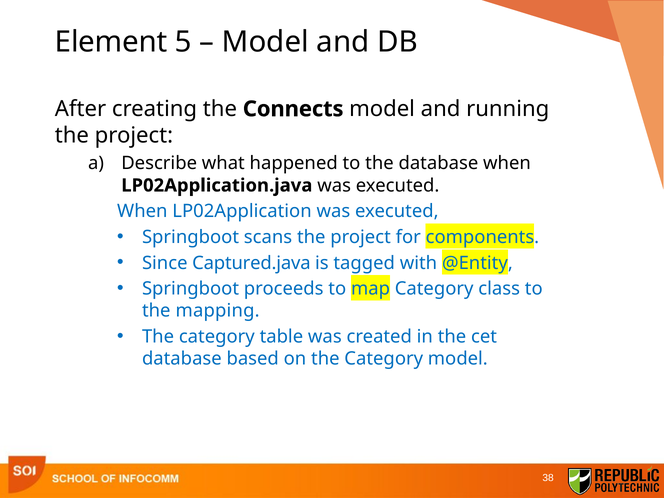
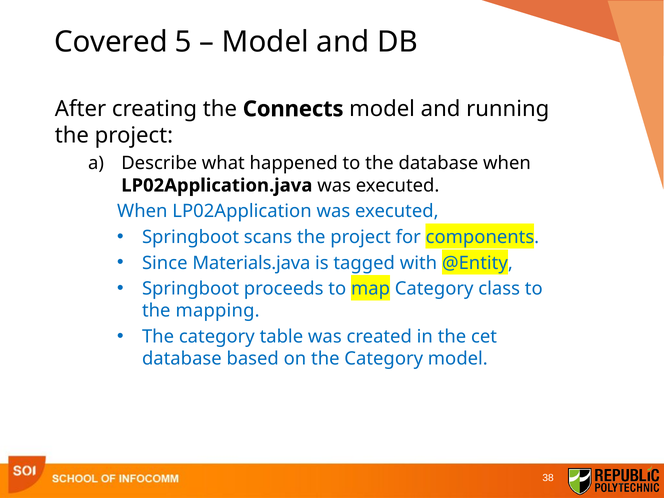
Element: Element -> Covered
Captured.java: Captured.java -> Materials.java
